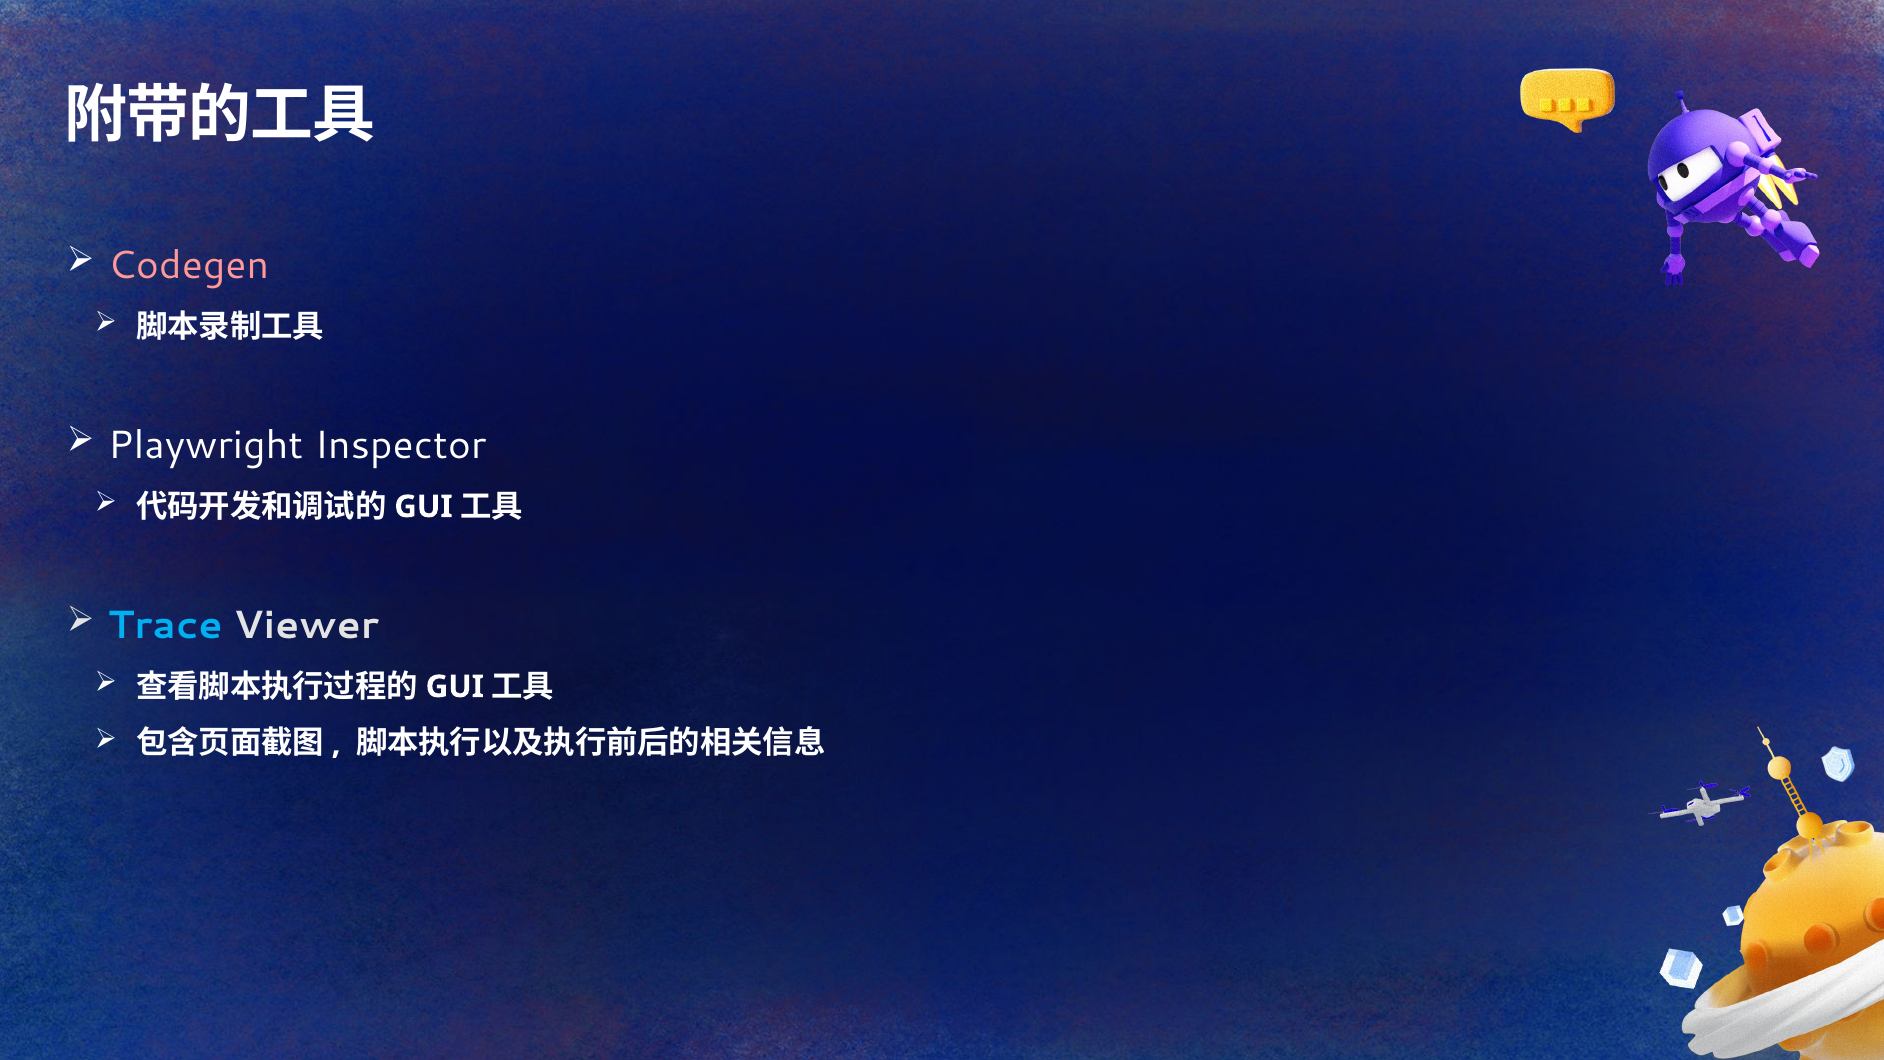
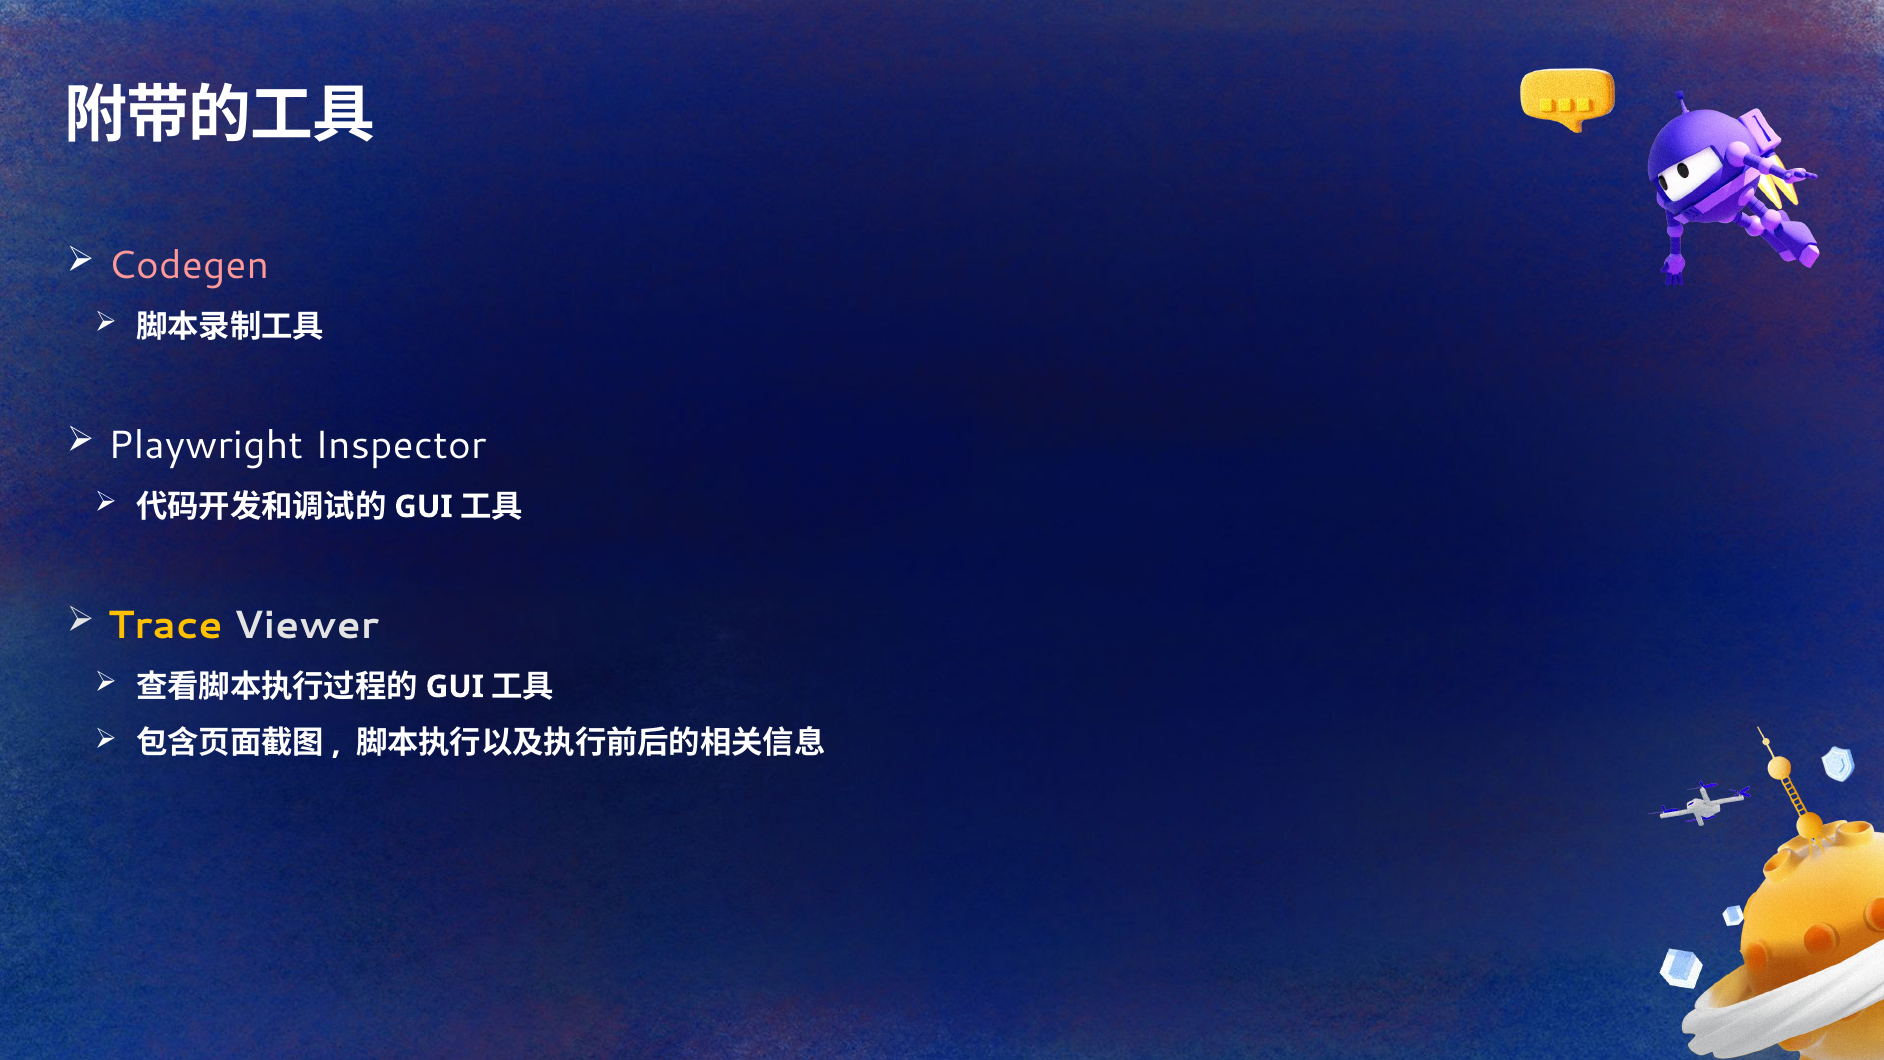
Trace colour: light blue -> yellow
